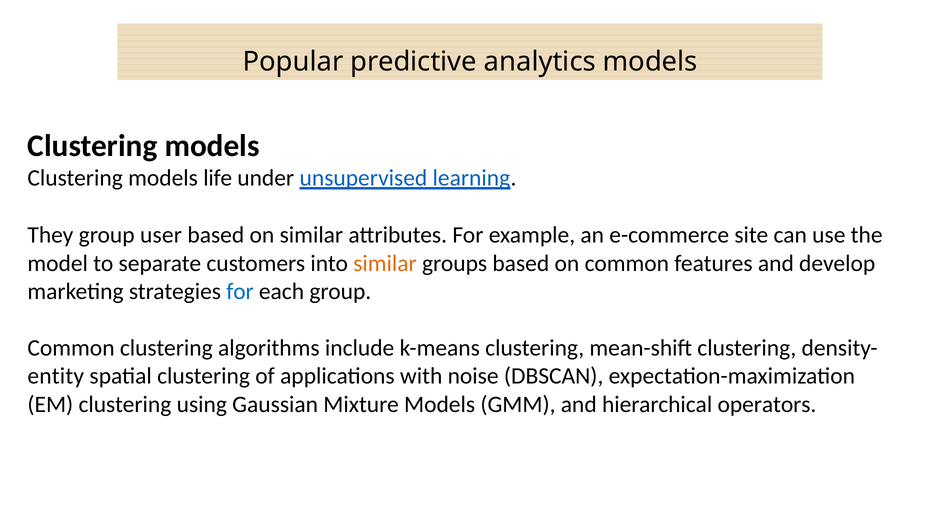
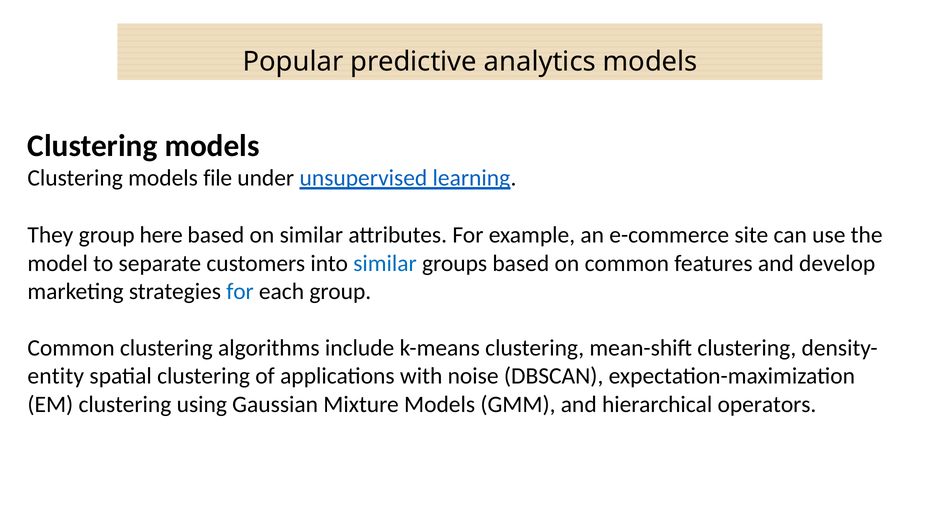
life: life -> file
user: user -> here
similar at (385, 263) colour: orange -> blue
